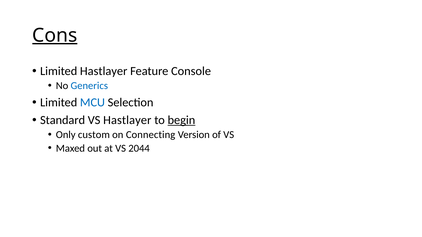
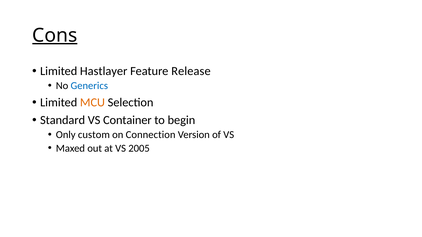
Console: Console -> Release
MCU colour: blue -> orange
VS Hastlayer: Hastlayer -> Container
begin underline: present -> none
Connecting: Connecting -> Connection
2044: 2044 -> 2005
